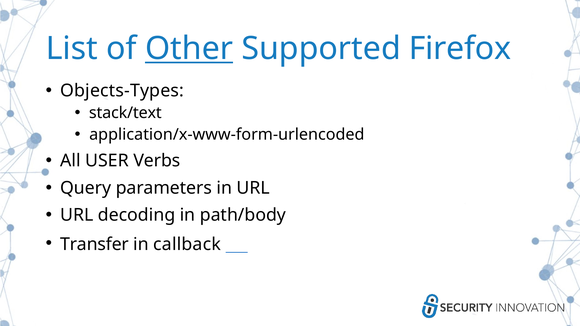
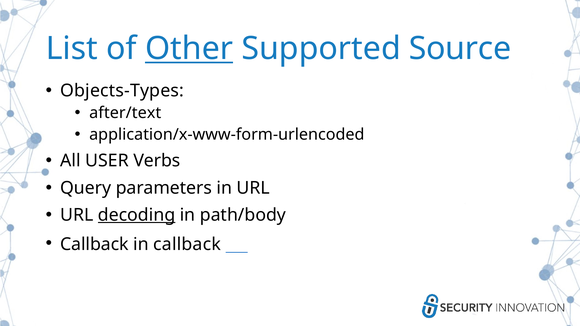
Firefox: Firefox -> Source
stack/text: stack/text -> after/text
decoding underline: none -> present
Transfer at (95, 244): Transfer -> Callback
